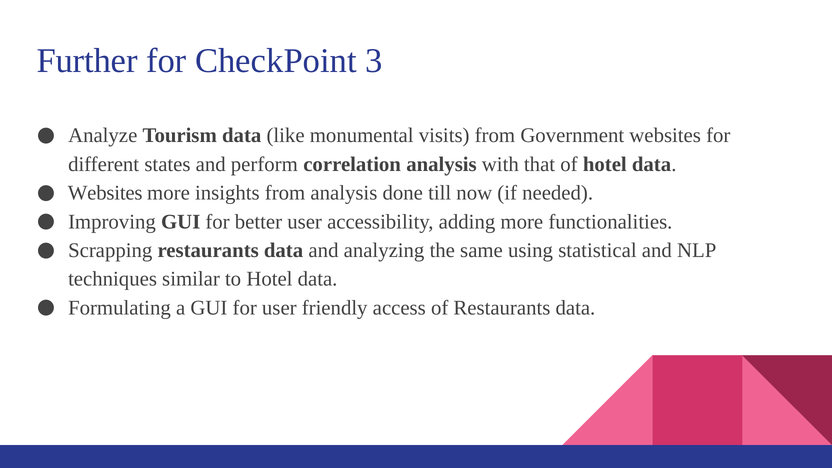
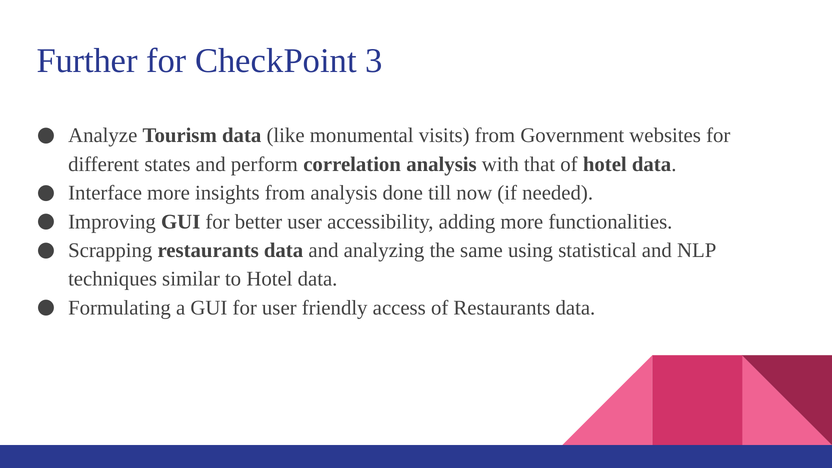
Websites at (105, 193): Websites -> Interface
